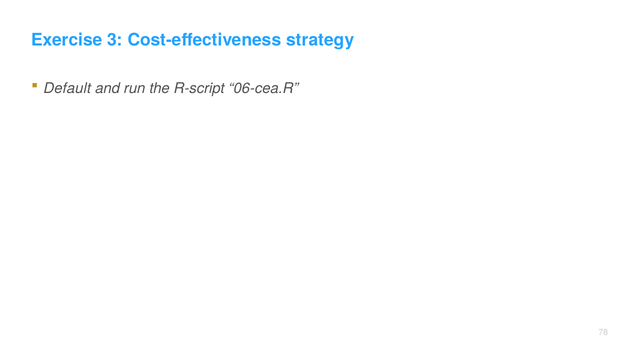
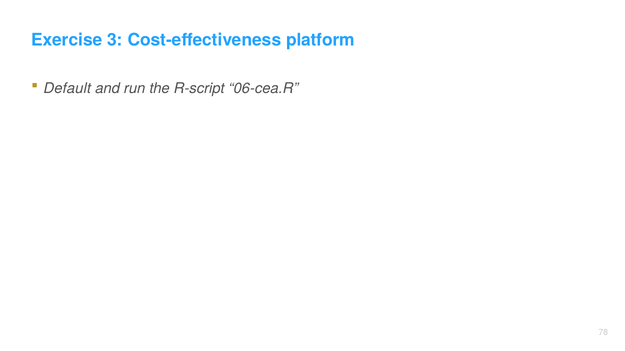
strategy: strategy -> platform
